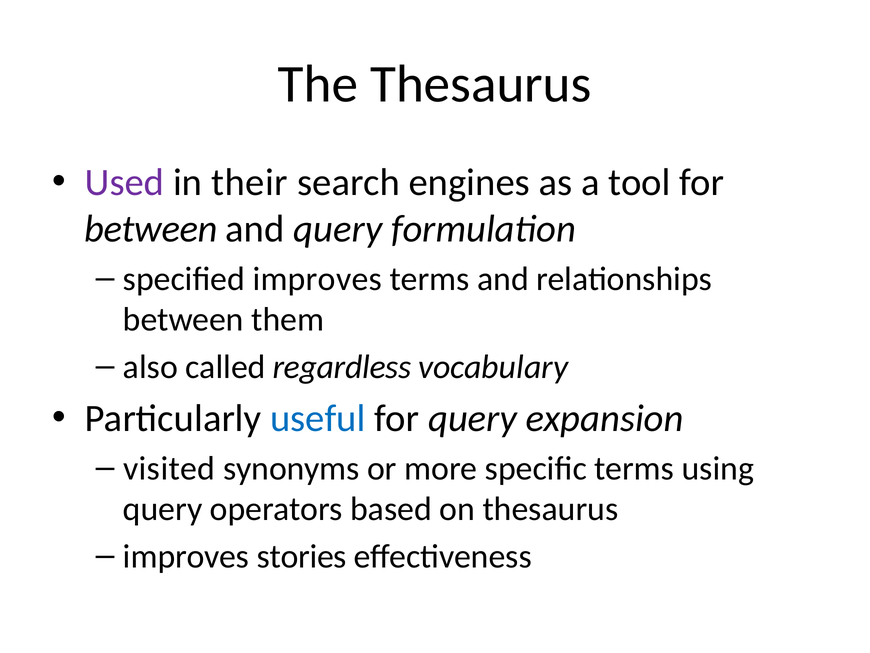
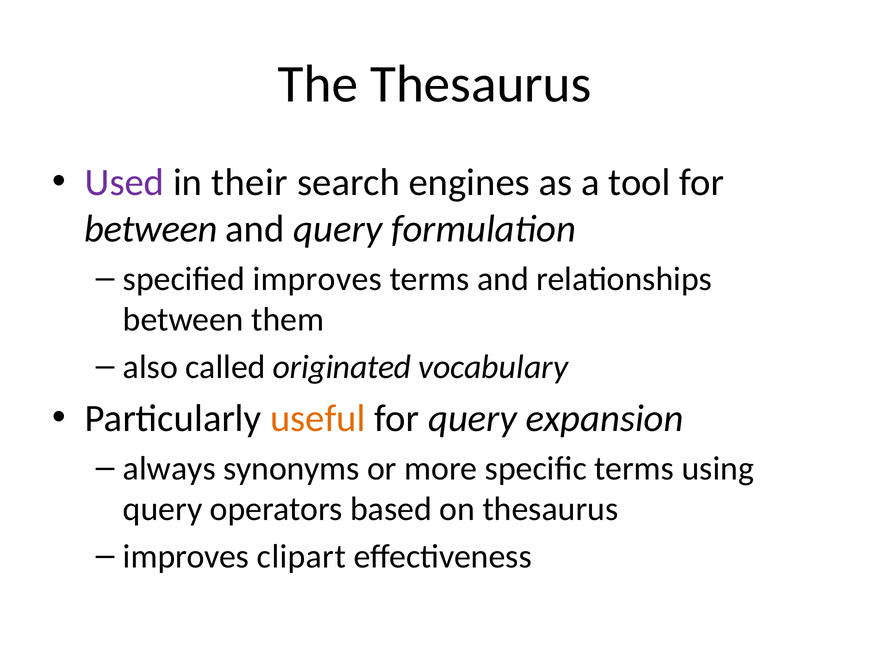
regardless: regardless -> originated
useful colour: blue -> orange
visited: visited -> always
stories: stories -> clipart
